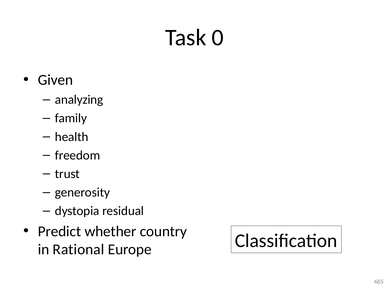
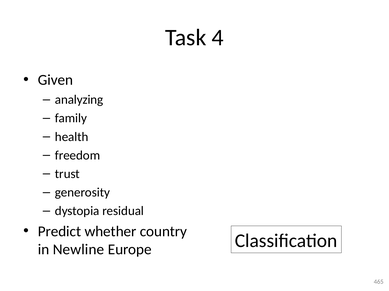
0: 0 -> 4
Rational: Rational -> Newline
